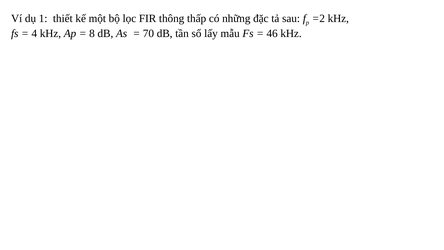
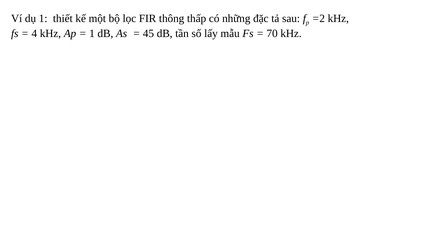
8 at (92, 34): 8 -> 1
70: 70 -> 45
46: 46 -> 70
